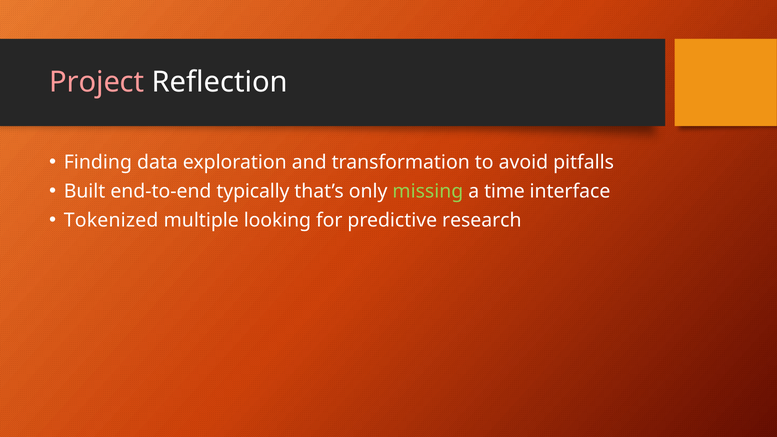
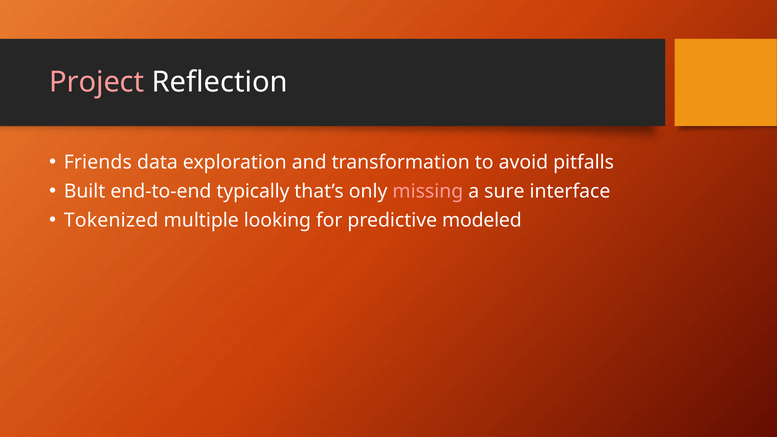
Finding: Finding -> Friends
missing colour: light green -> pink
time: time -> sure
research: research -> modeled
